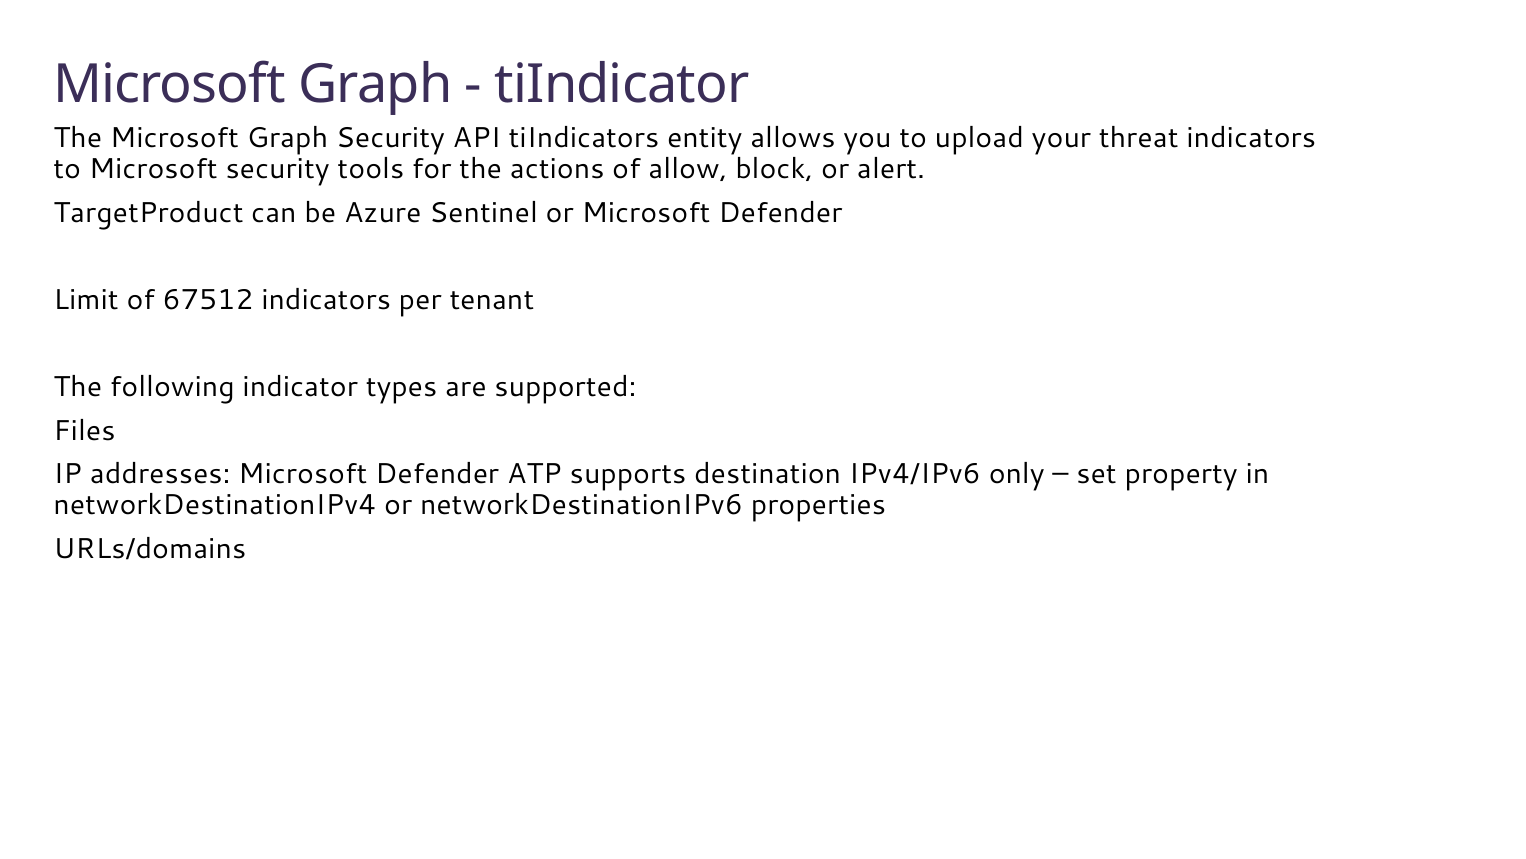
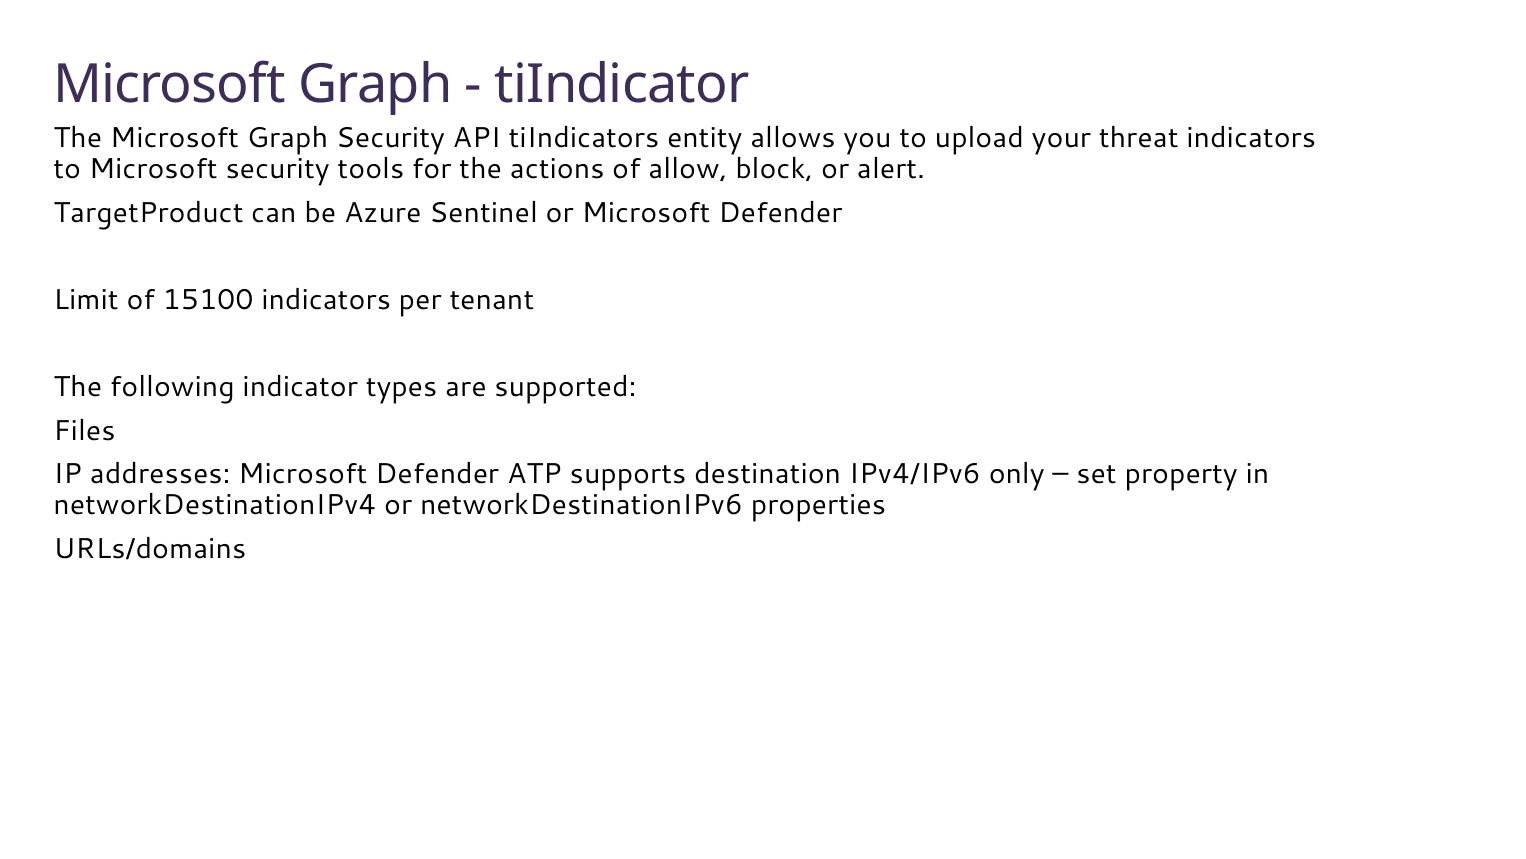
67512: 67512 -> 15100
